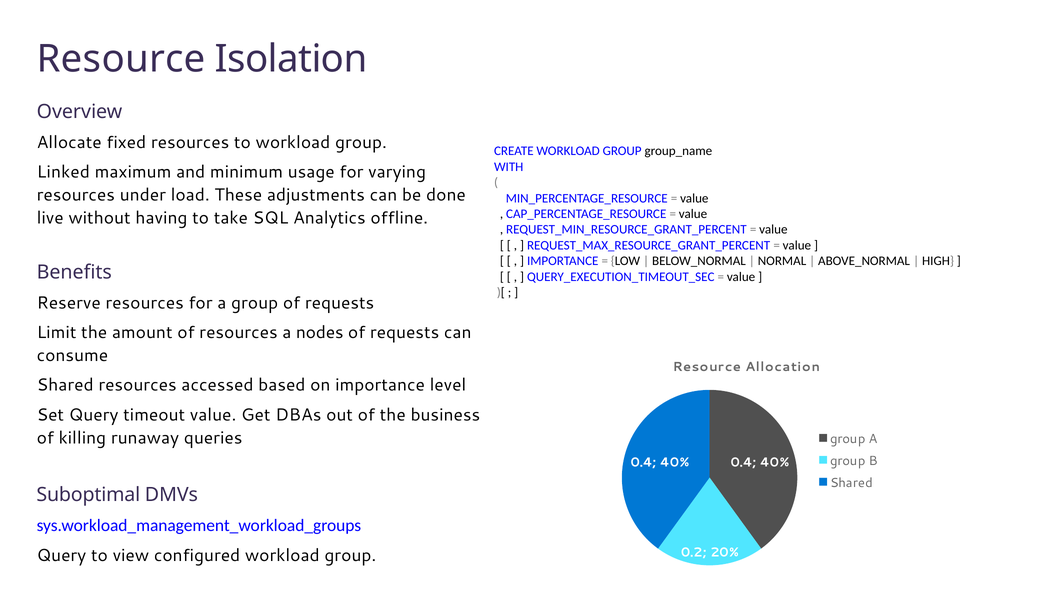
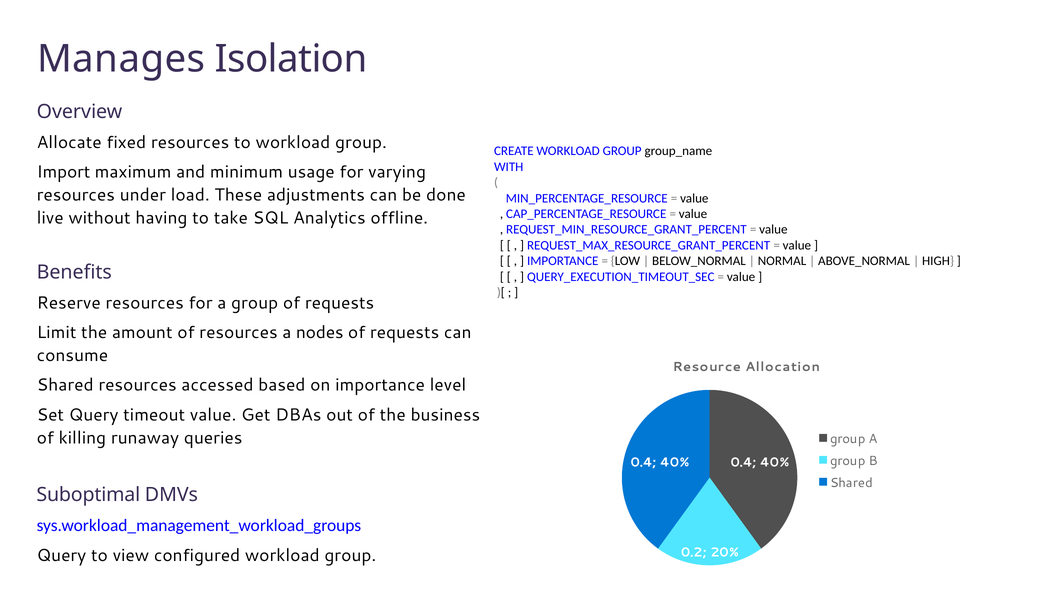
Resource at (121, 59): Resource -> Manages
Linked: Linked -> Import
